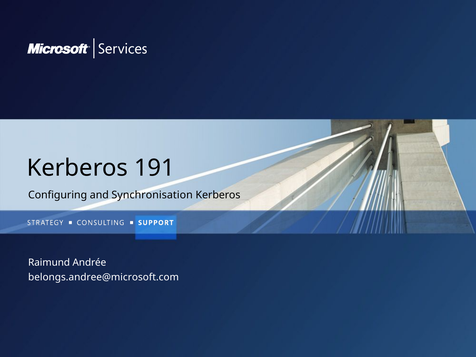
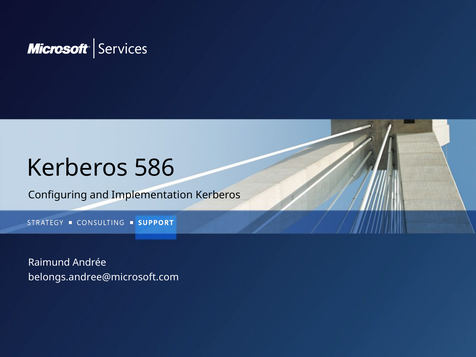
191: 191 -> 586
Synchronisation: Synchronisation -> Implementation
